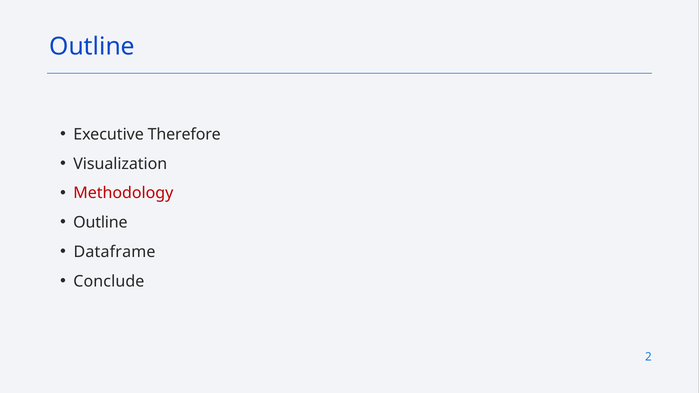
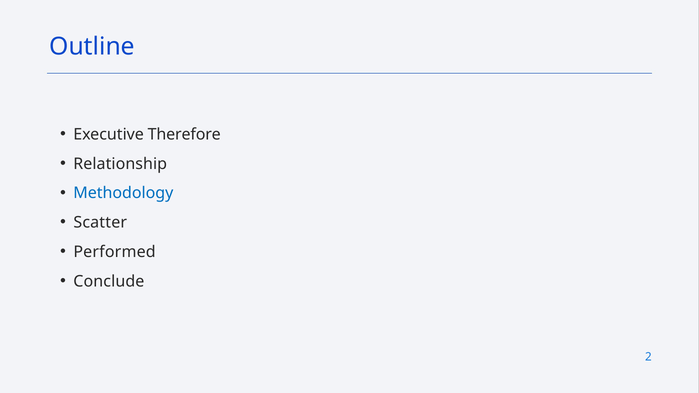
Visualization: Visualization -> Relationship
Methodology colour: red -> blue
Outline at (100, 223): Outline -> Scatter
Dataframe: Dataframe -> Performed
